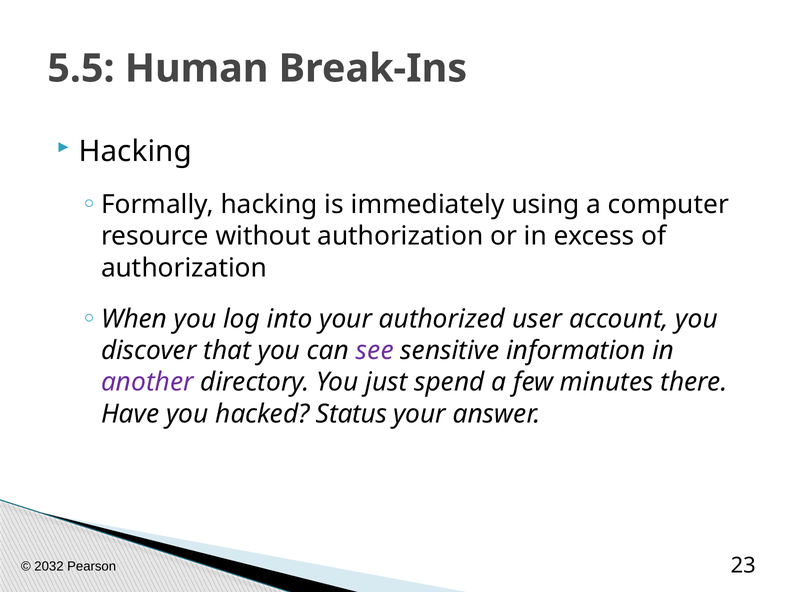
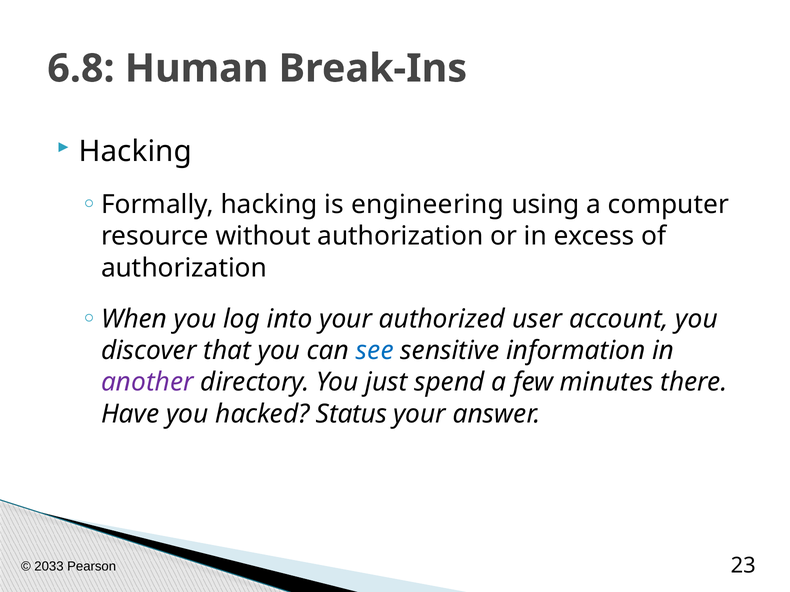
5.5: 5.5 -> 6.8
immediately: immediately -> engineering
see colour: purple -> blue
2032: 2032 -> 2033
